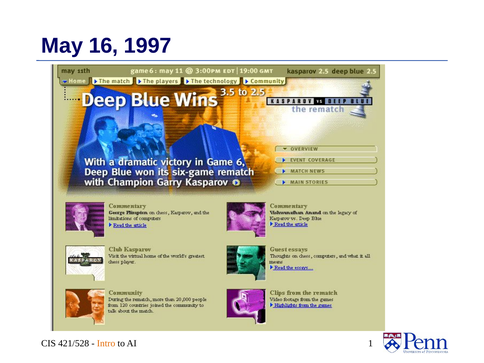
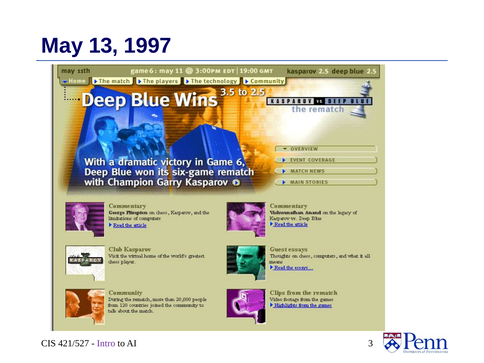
16: 16 -> 13
421/528: 421/528 -> 421/527
Intro colour: orange -> purple
1: 1 -> 3
